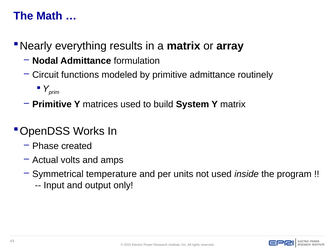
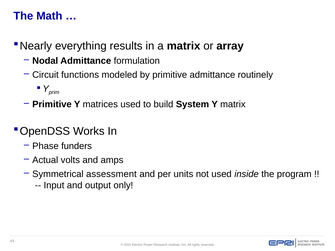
created: created -> funders
temperature: temperature -> assessment
